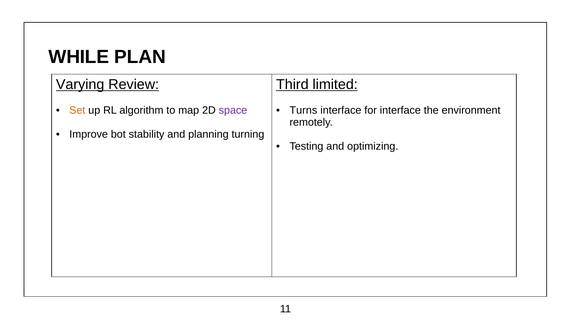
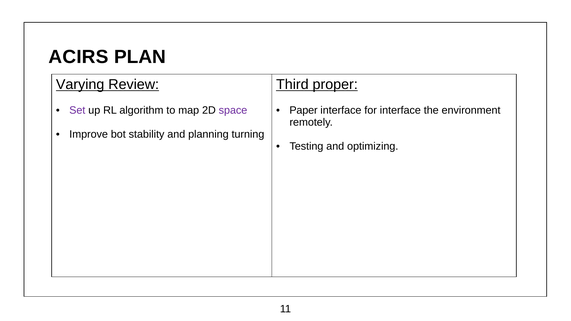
WHILE: WHILE -> ACIRS
limited: limited -> proper
Set colour: orange -> purple
Turns: Turns -> Paper
